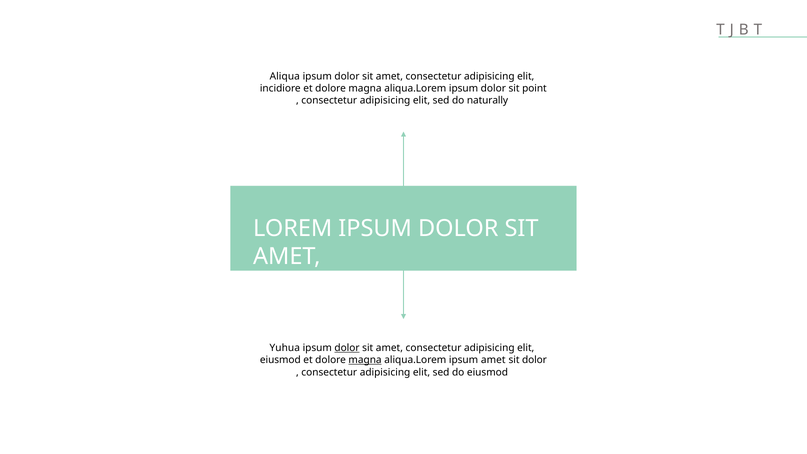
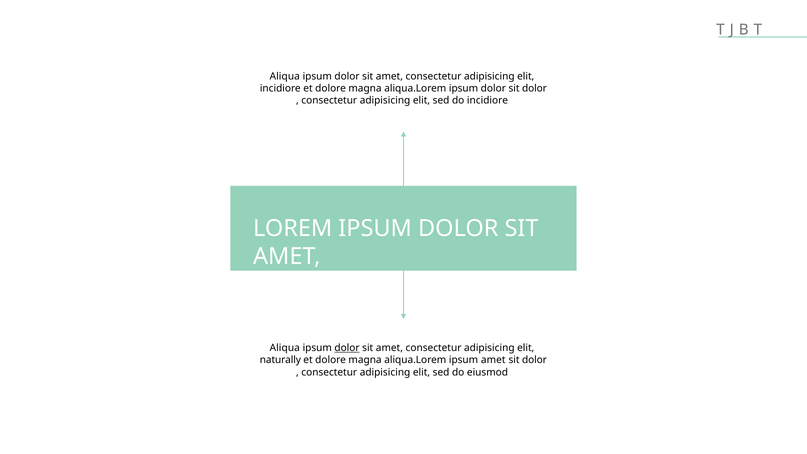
dolor sit point: point -> dolor
do naturally: naturally -> incidiore
Yuhua at (285, 348): Yuhua -> Aliqua
eiusmod at (280, 360): eiusmod -> naturally
magna at (365, 360) underline: present -> none
